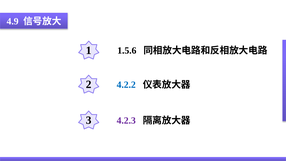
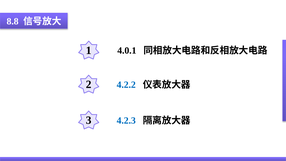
4.9: 4.9 -> 8.8
1.5.6: 1.5.6 -> 4.0.1
4.2.3 colour: purple -> blue
